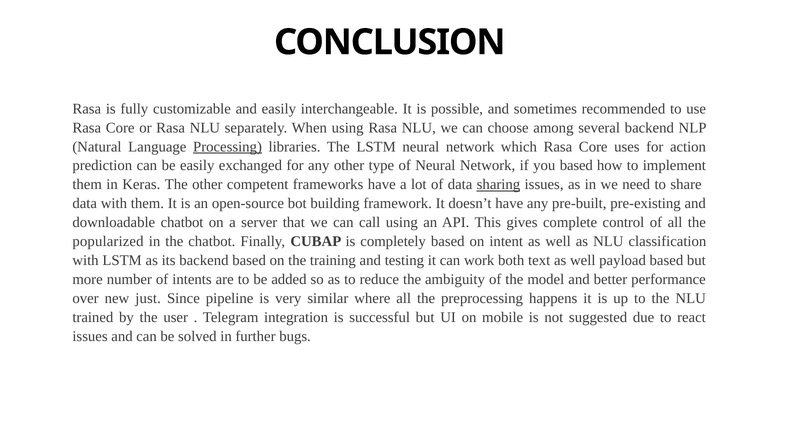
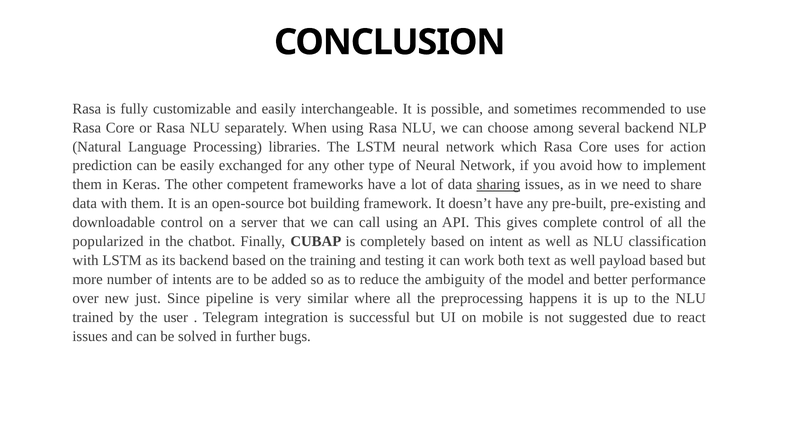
Processing underline: present -> none
you based: based -> avoid
downloadable chatbot: chatbot -> control
